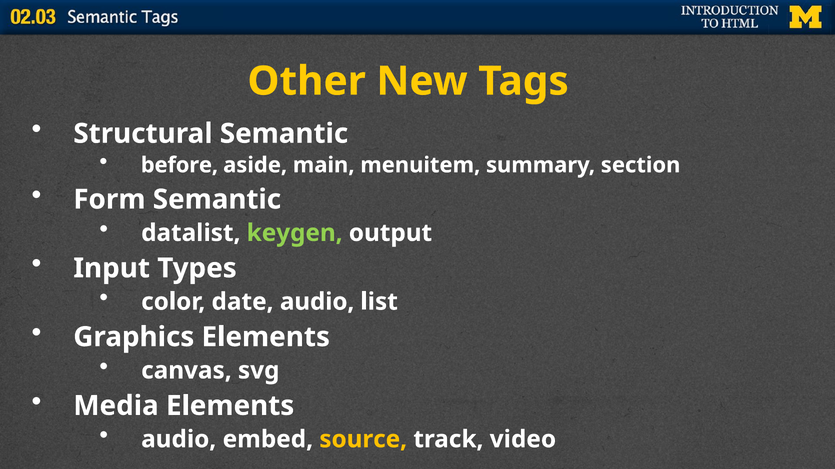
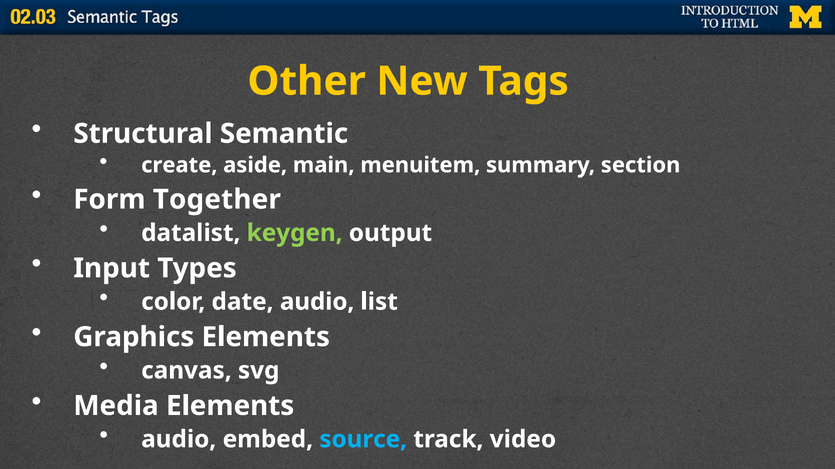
before: before -> create
Form Semantic: Semantic -> Together
source colour: yellow -> light blue
